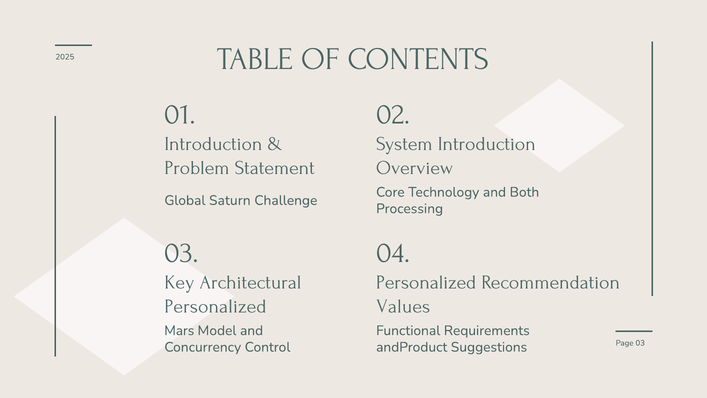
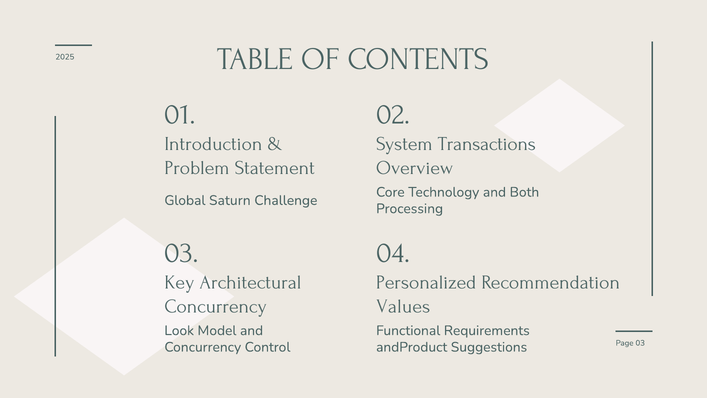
System Introduction: Introduction -> Transactions
Personalized at (215, 306): Personalized -> Concurrency
Mars: Mars -> Look
